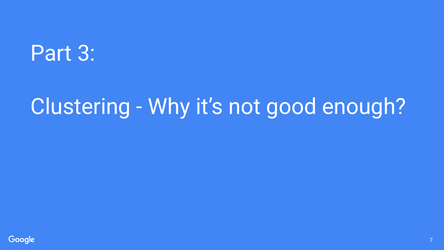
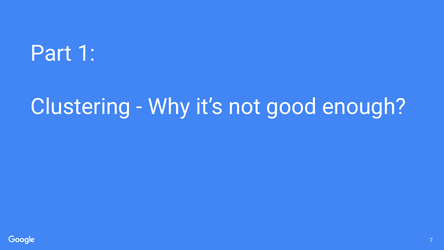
3: 3 -> 1
